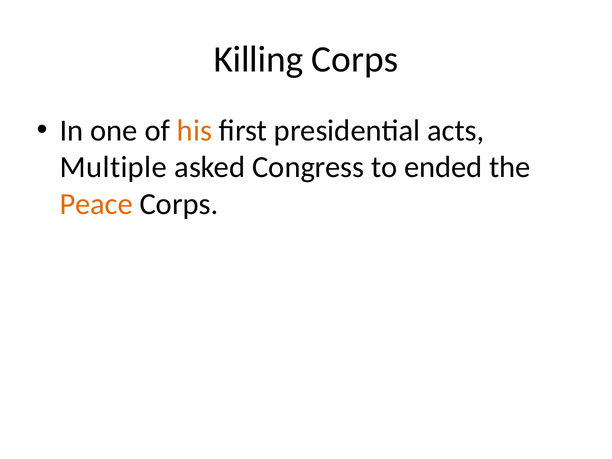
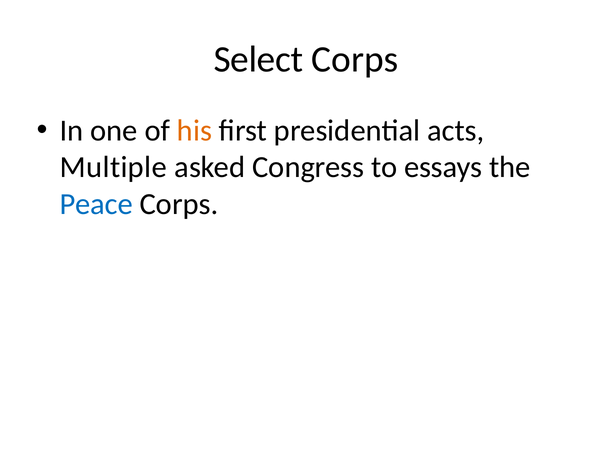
Killing: Killing -> Select
ended: ended -> essays
Peace colour: orange -> blue
